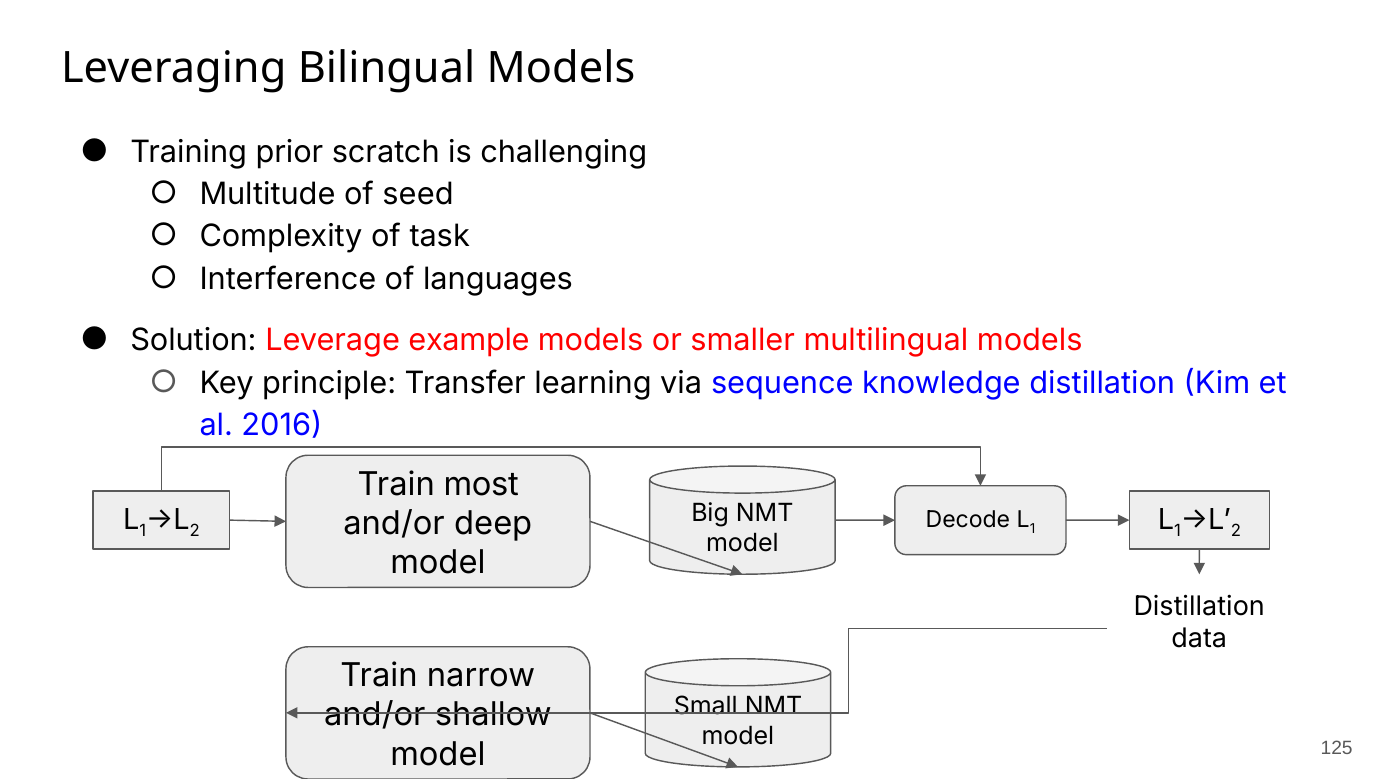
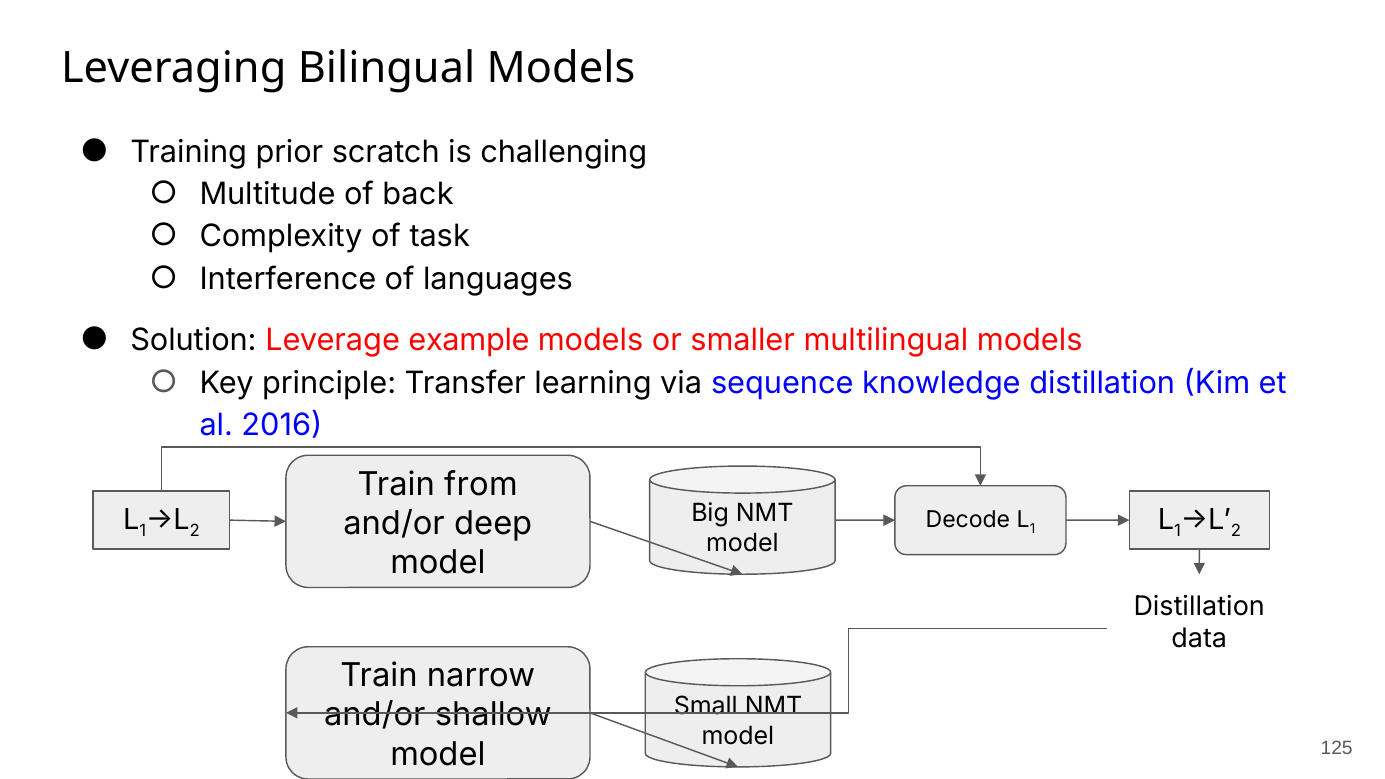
seed: seed -> back
most: most -> from
